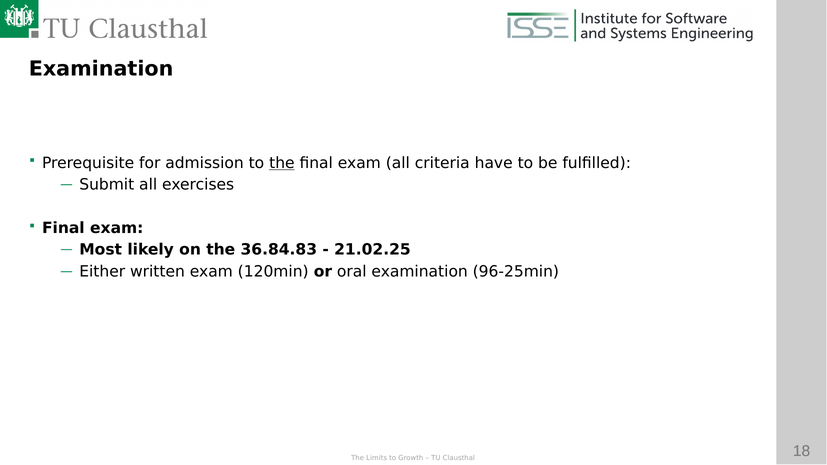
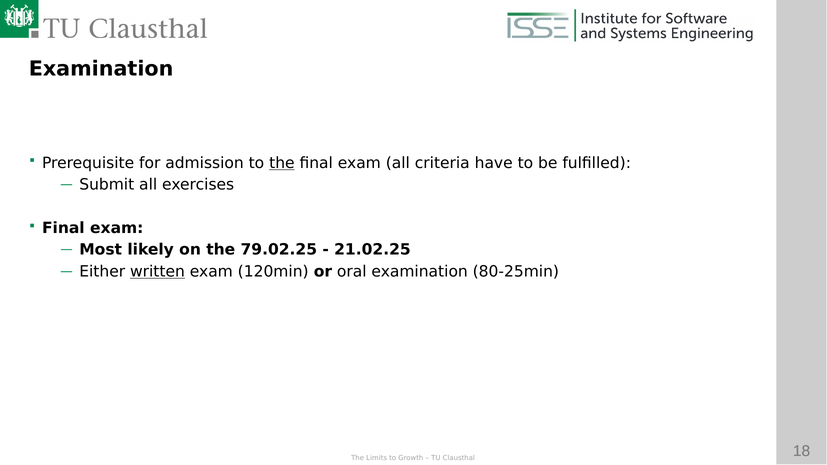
36.84.83: 36.84.83 -> 79.02.25
written at (157, 272) underline: none -> present
96-25min: 96-25min -> 80-25min
